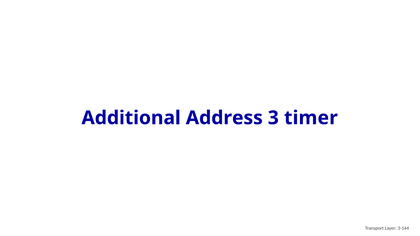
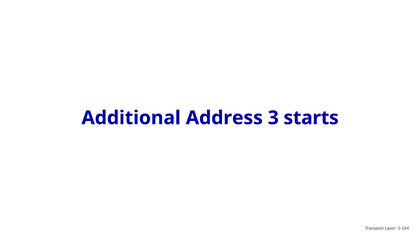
timer: timer -> starts
